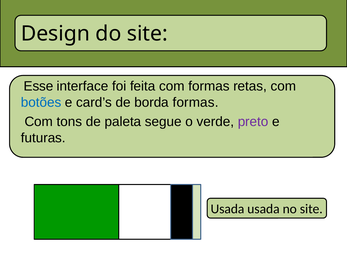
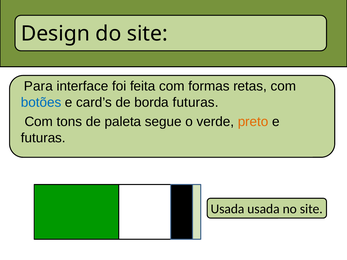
Esse: Esse -> Para
borda formas: formas -> futuras
preto colour: purple -> orange
